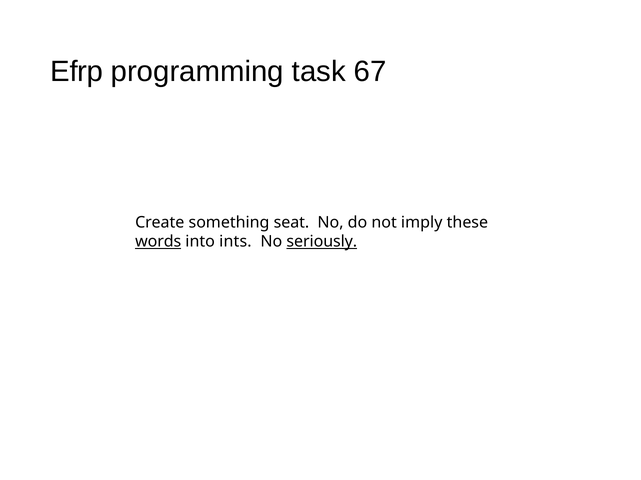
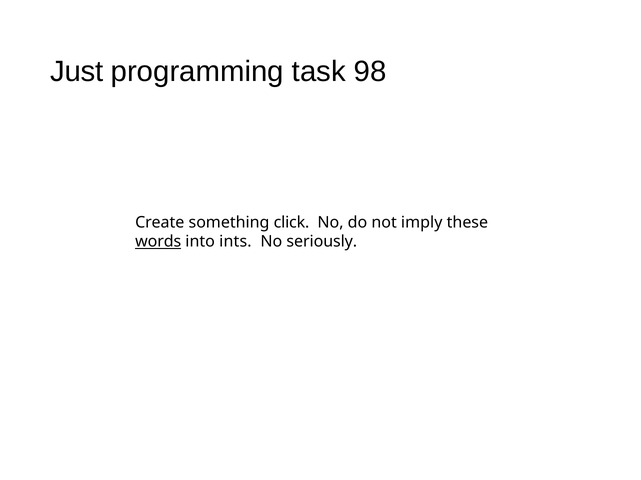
Efrp: Efrp -> Just
67: 67 -> 98
seat: seat -> click
seriously underline: present -> none
